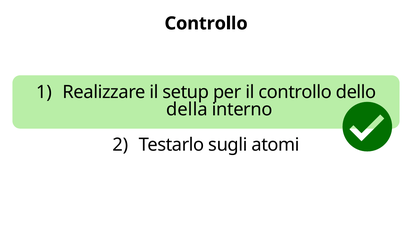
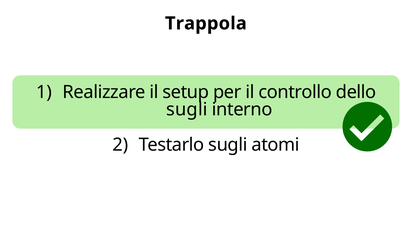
Controllo at (206, 23): Controllo -> Trappola
della at (187, 110): della -> sugli
